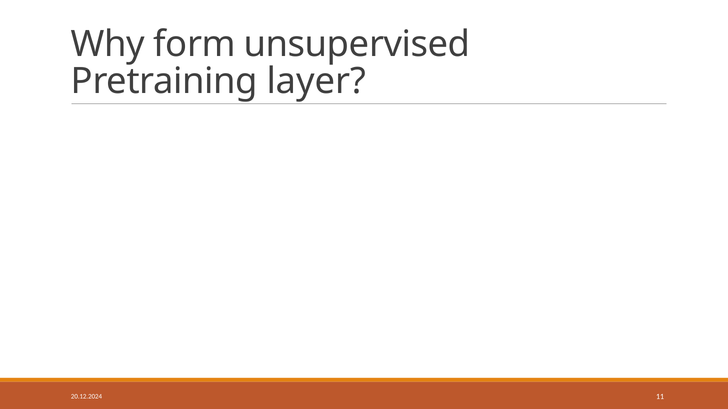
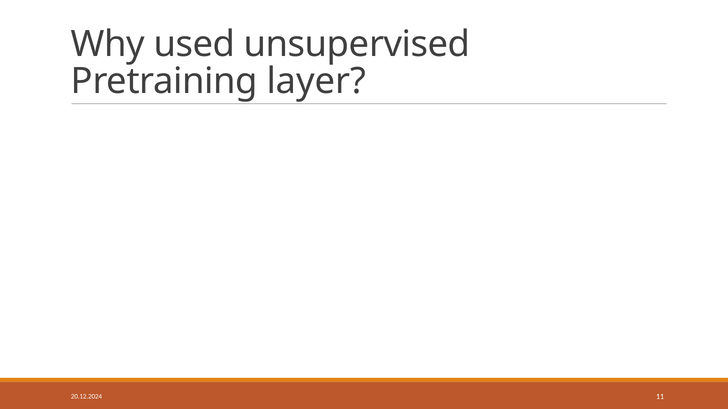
form: form -> used
